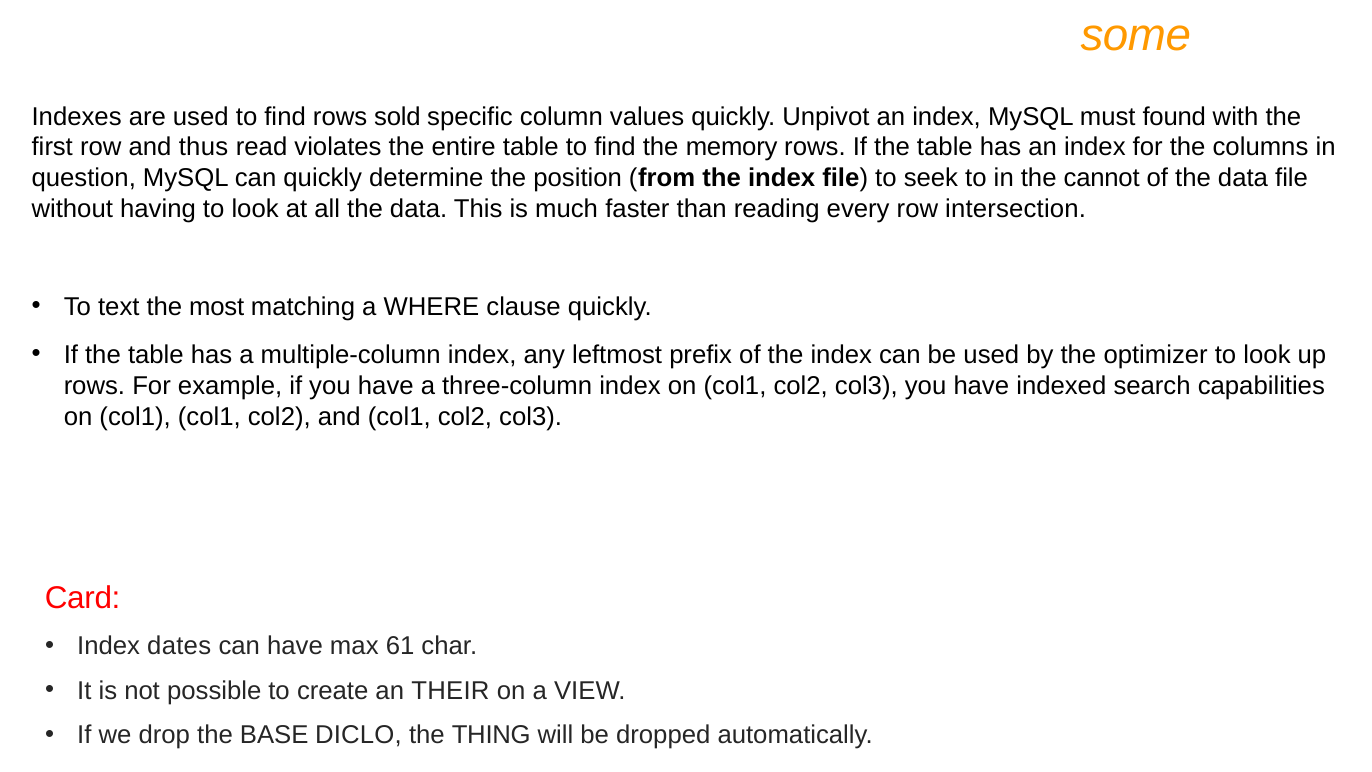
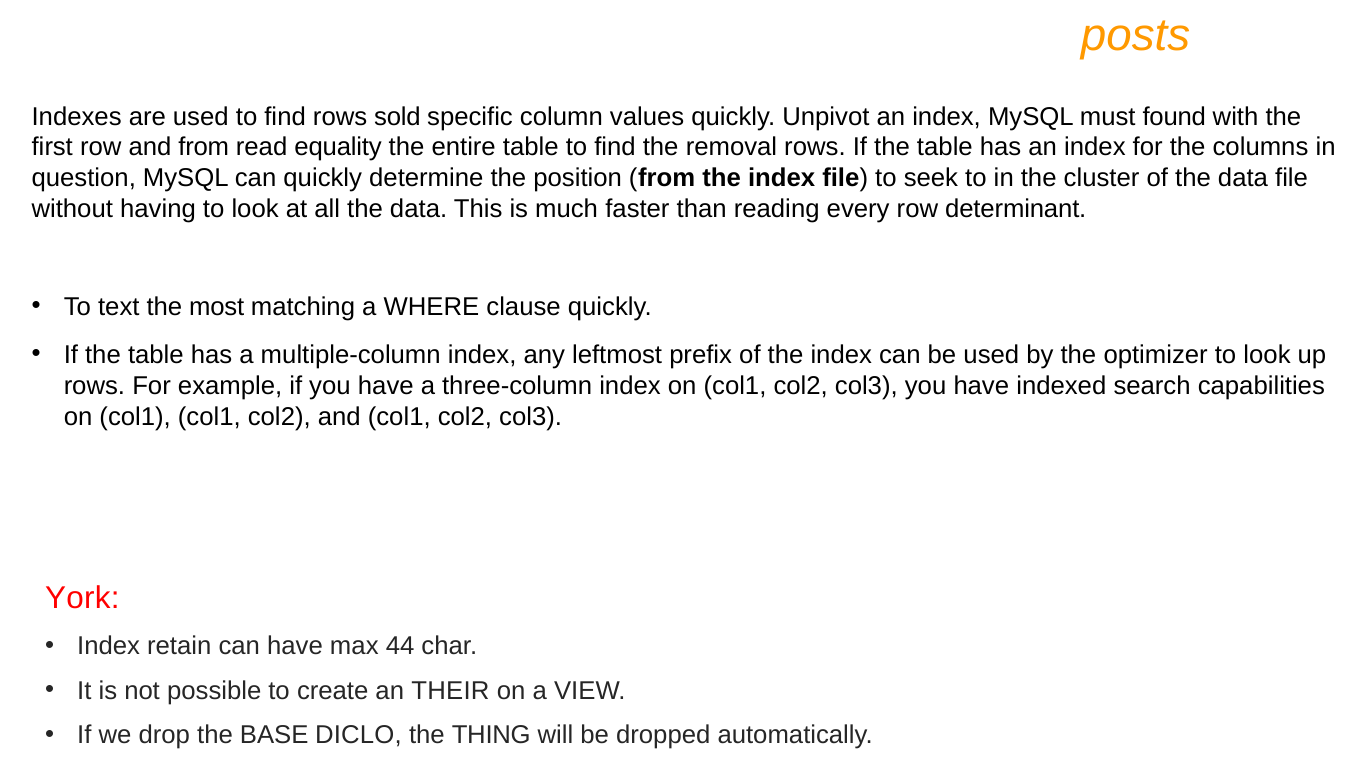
some: some -> posts
and thus: thus -> from
violates: violates -> equality
memory: memory -> removal
cannot: cannot -> cluster
intersection: intersection -> determinant
Card: Card -> York
dates: dates -> retain
61: 61 -> 44
